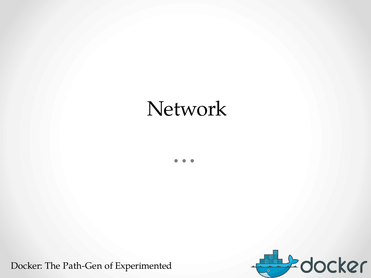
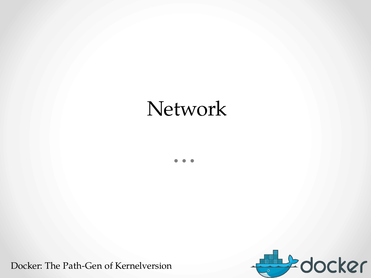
Experimented: Experimented -> Kernelversion
